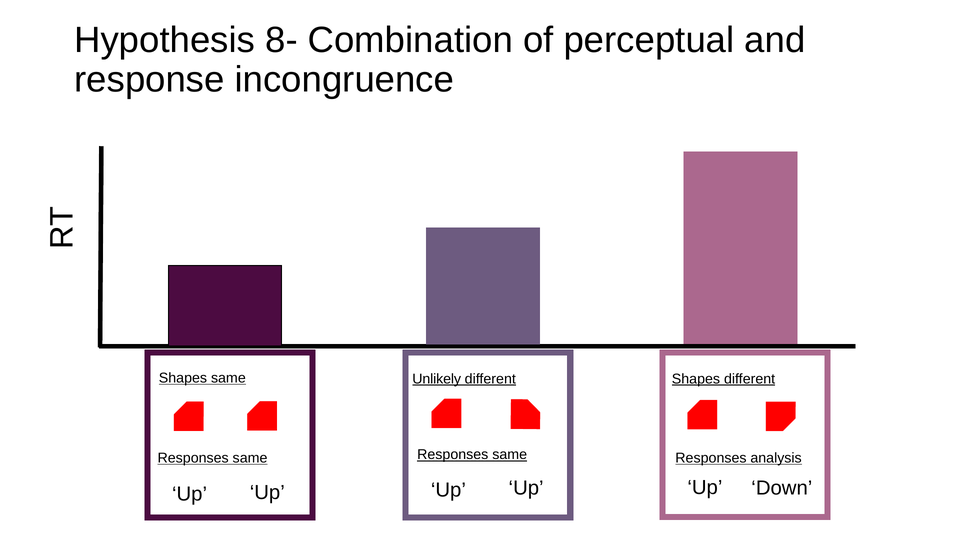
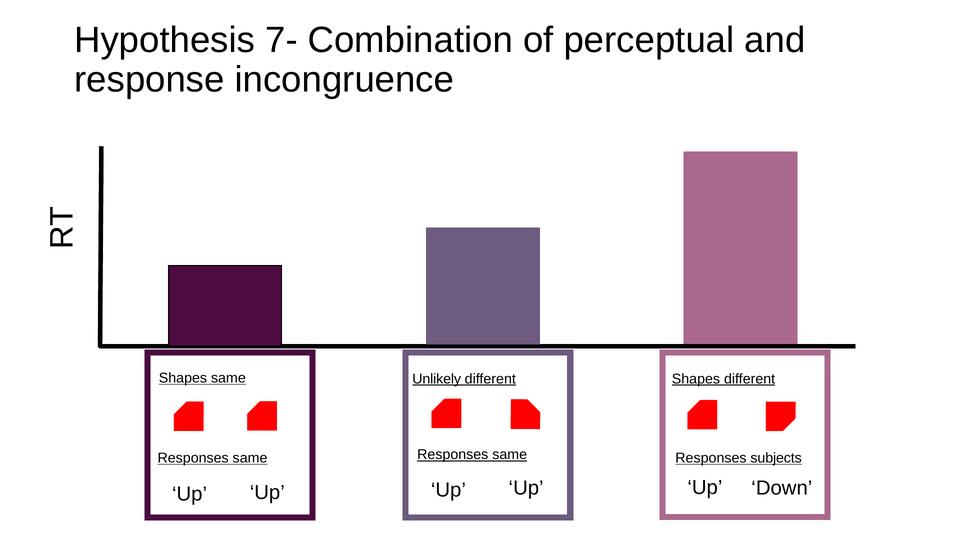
8-: 8- -> 7-
analysis: analysis -> subjects
